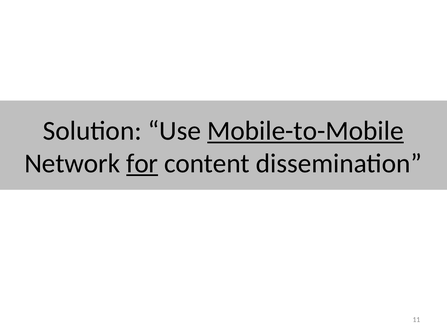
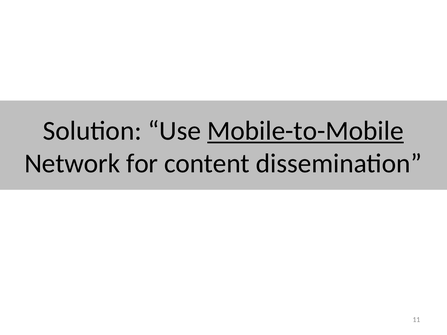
for underline: present -> none
